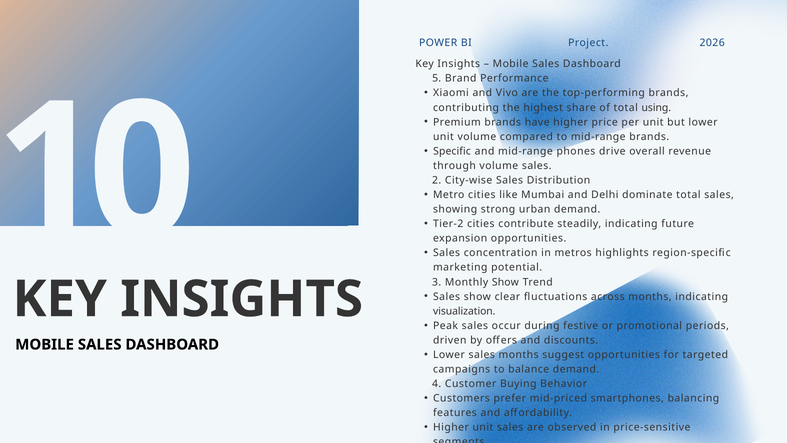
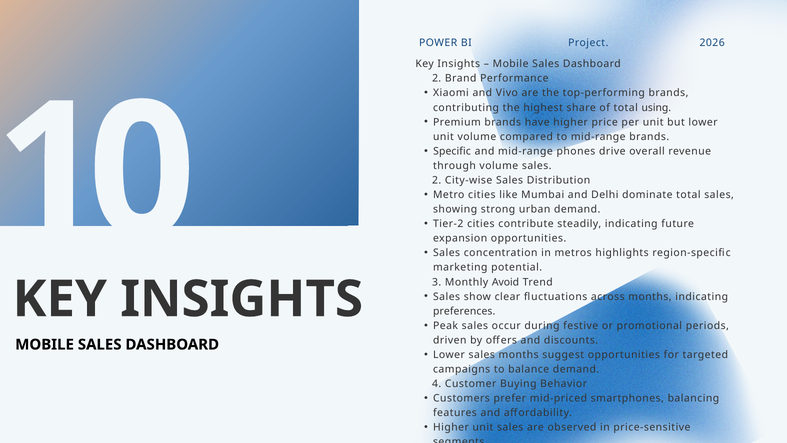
5 at (437, 78): 5 -> 2
Monthly Show: Show -> Avoid
visualization at (464, 311): visualization -> preferences
